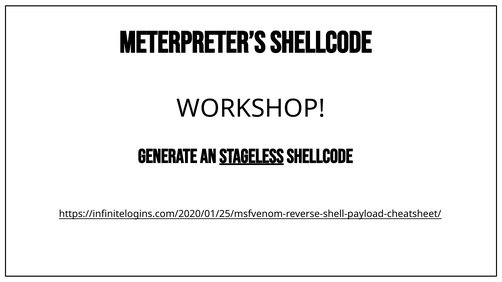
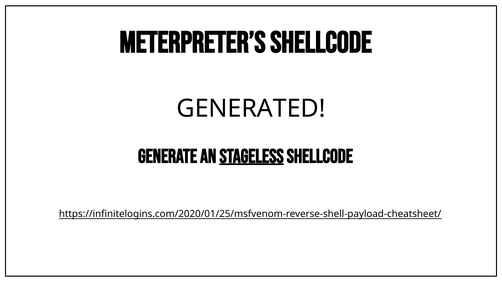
WORKSHOP: WORKSHOP -> GENERATED
